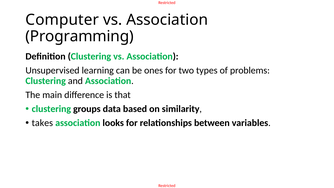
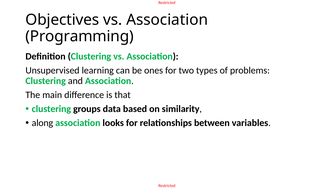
Computer: Computer -> Objectives
takes: takes -> along
